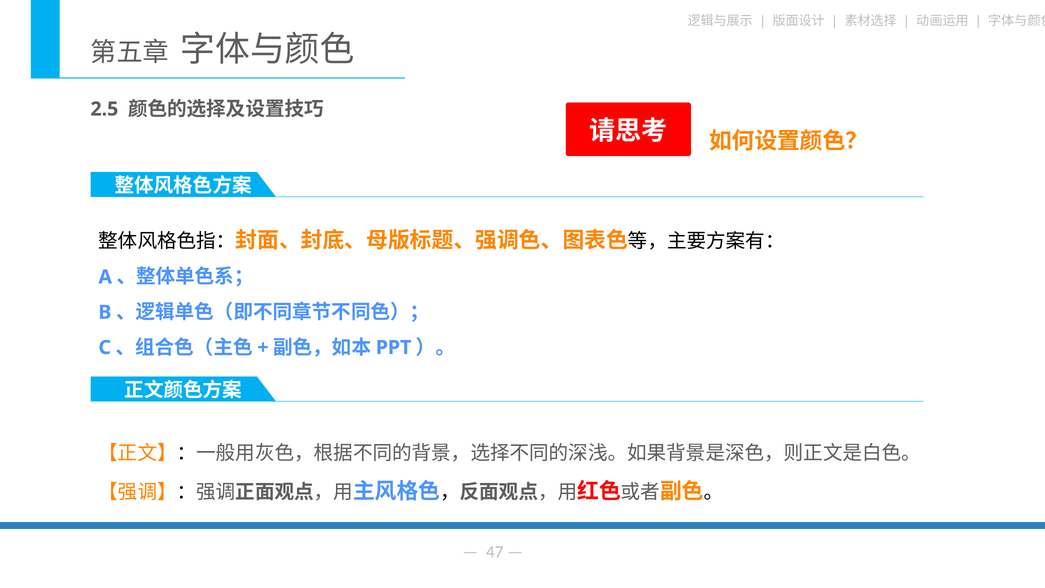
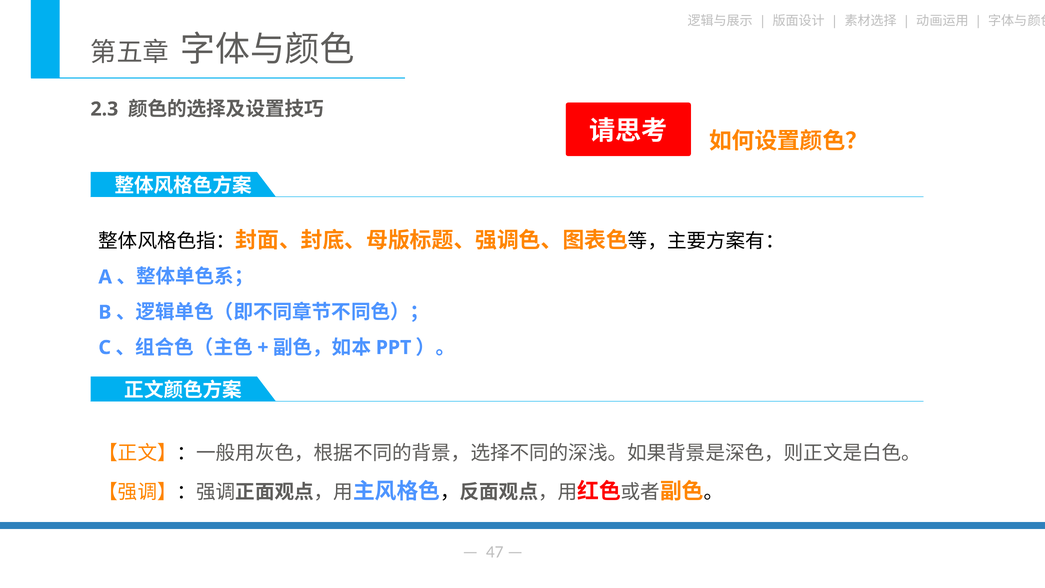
2.5: 2.5 -> 2.3
